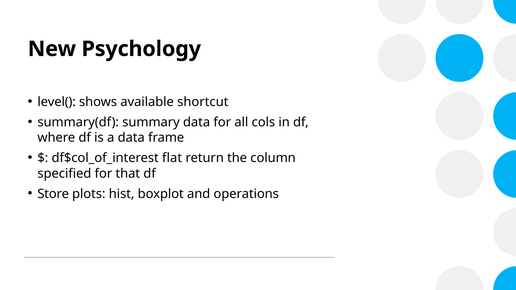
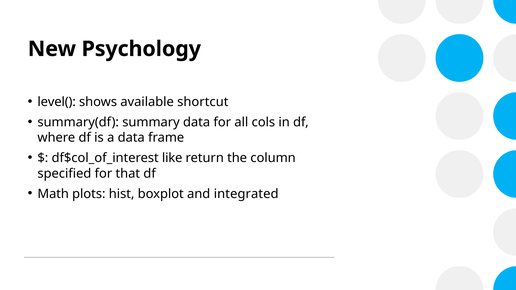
flat: flat -> like
Store: Store -> Math
operations: operations -> integrated
